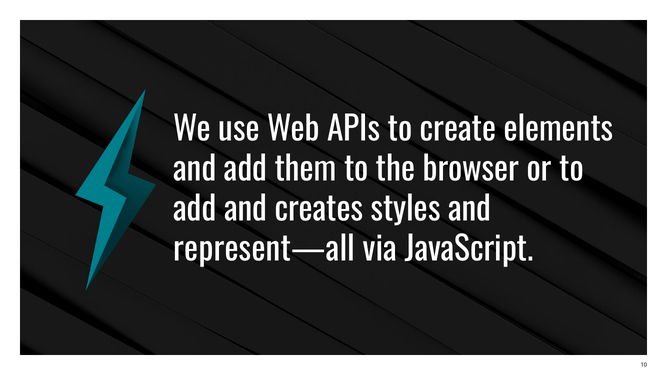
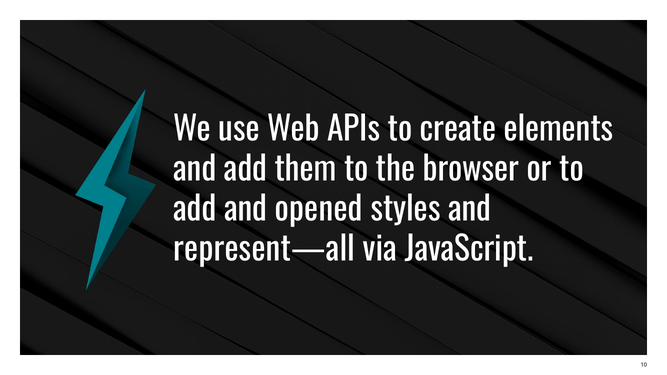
creates: creates -> opened
